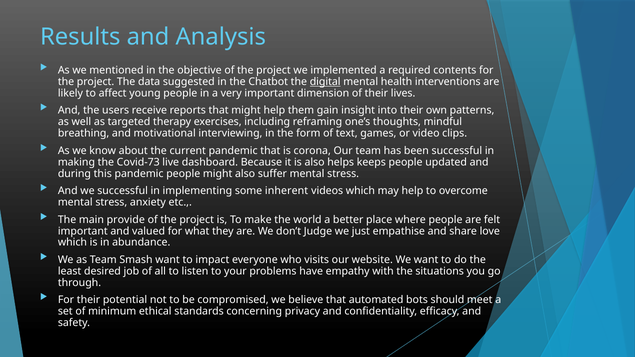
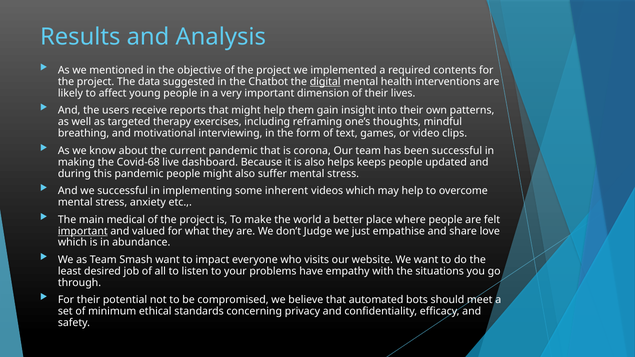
Covid-73: Covid-73 -> Covid-68
provide: provide -> medical
important at (83, 231) underline: none -> present
